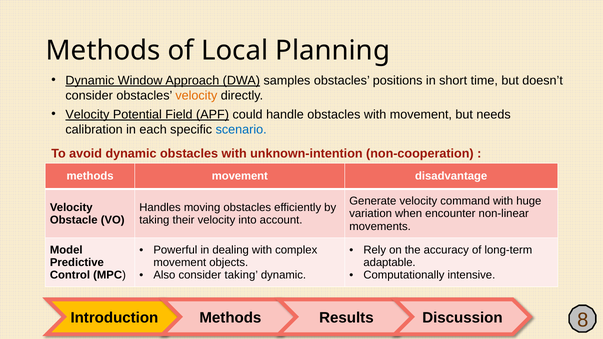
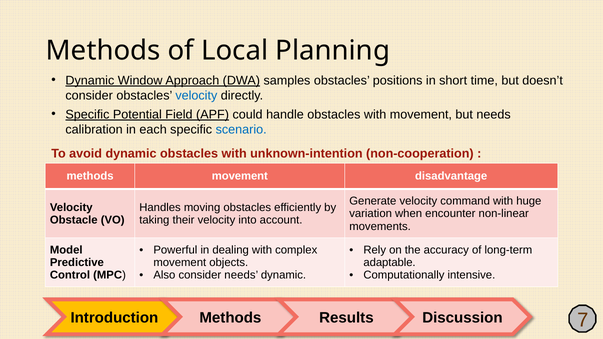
velocity at (196, 96) colour: orange -> blue
Velocity at (87, 114): Velocity -> Specific
consider taking: taking -> needs
8: 8 -> 7
